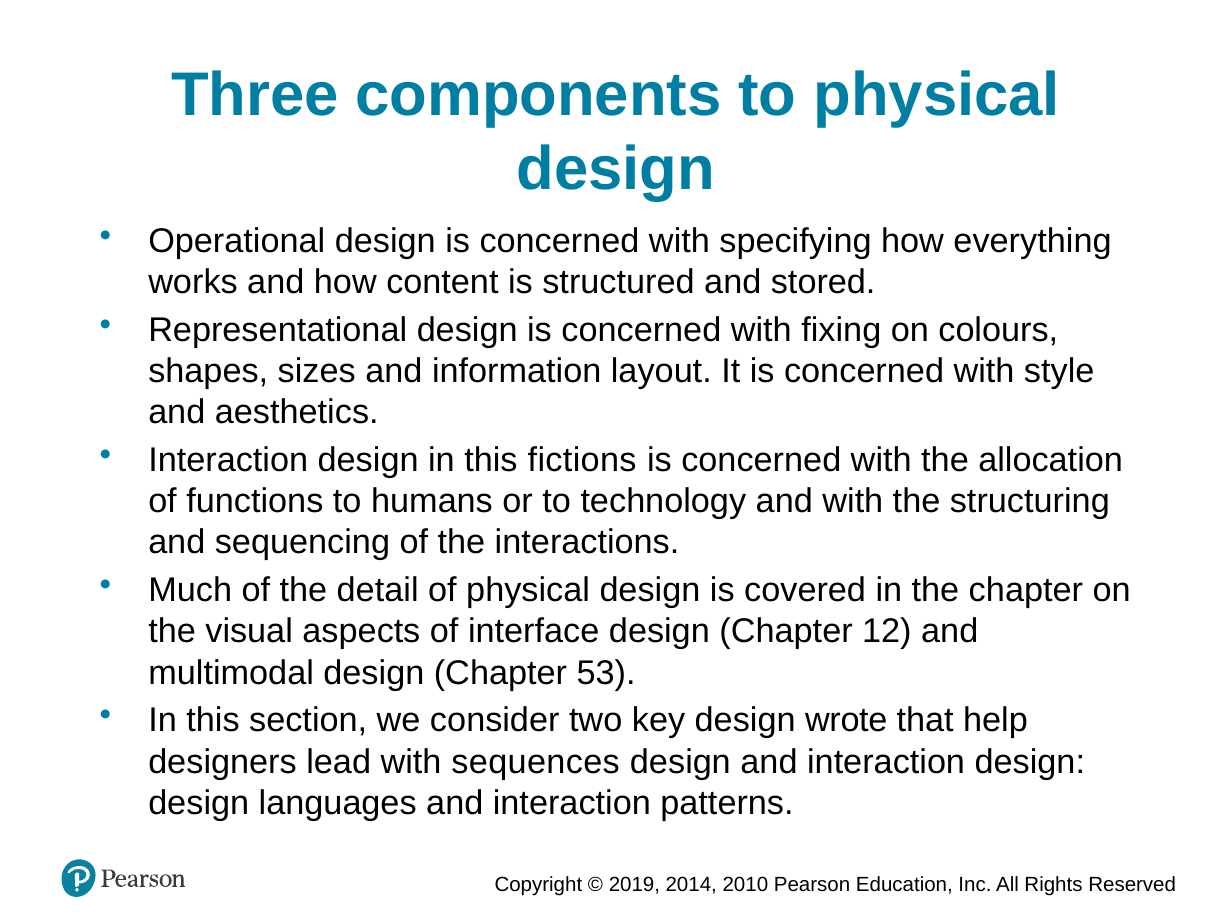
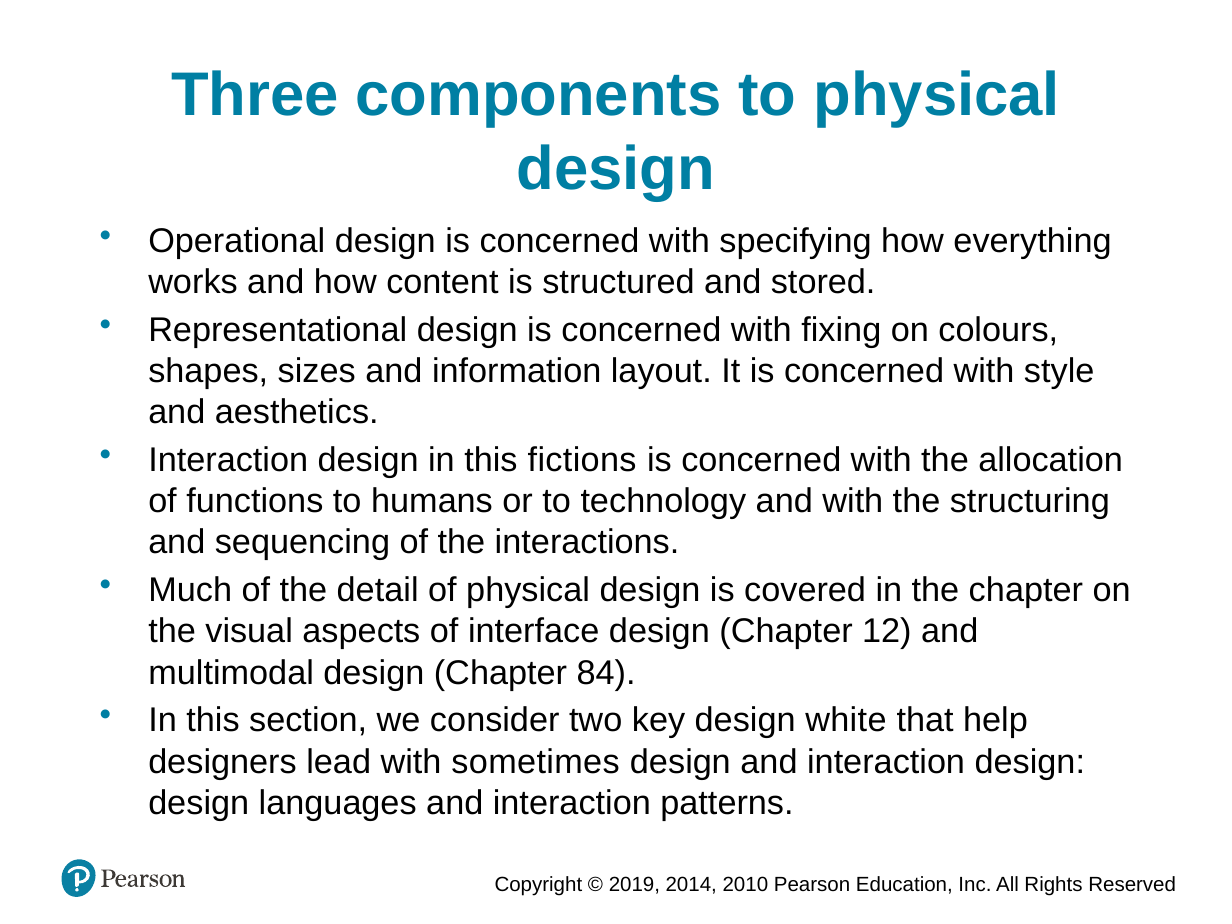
53: 53 -> 84
wrote: wrote -> white
sequences: sequences -> sometimes
